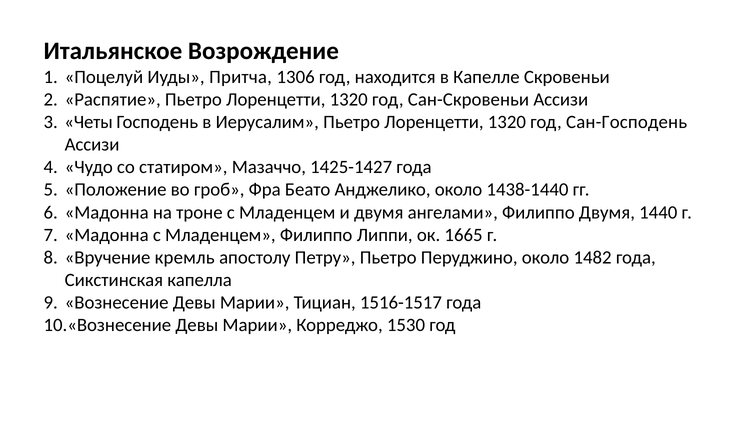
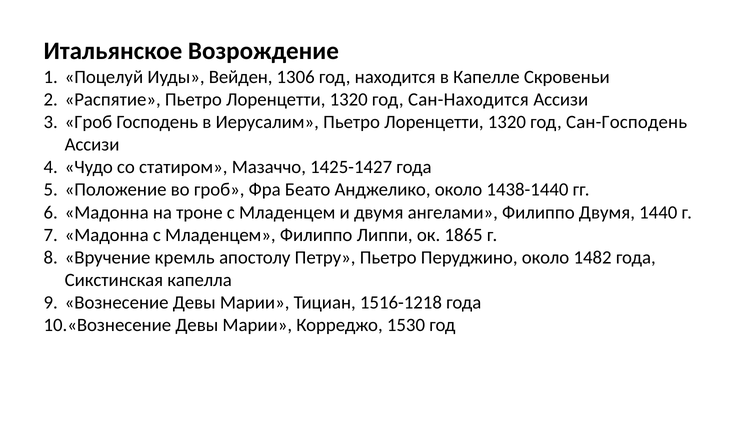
Притча: Притча -> Вейден
Сан-Скровеньи: Сан-Скровеньи -> Сан-Находится
Четы at (89, 122): Четы -> Гроб
1665: 1665 -> 1865
1516-1517: 1516-1517 -> 1516-1218
